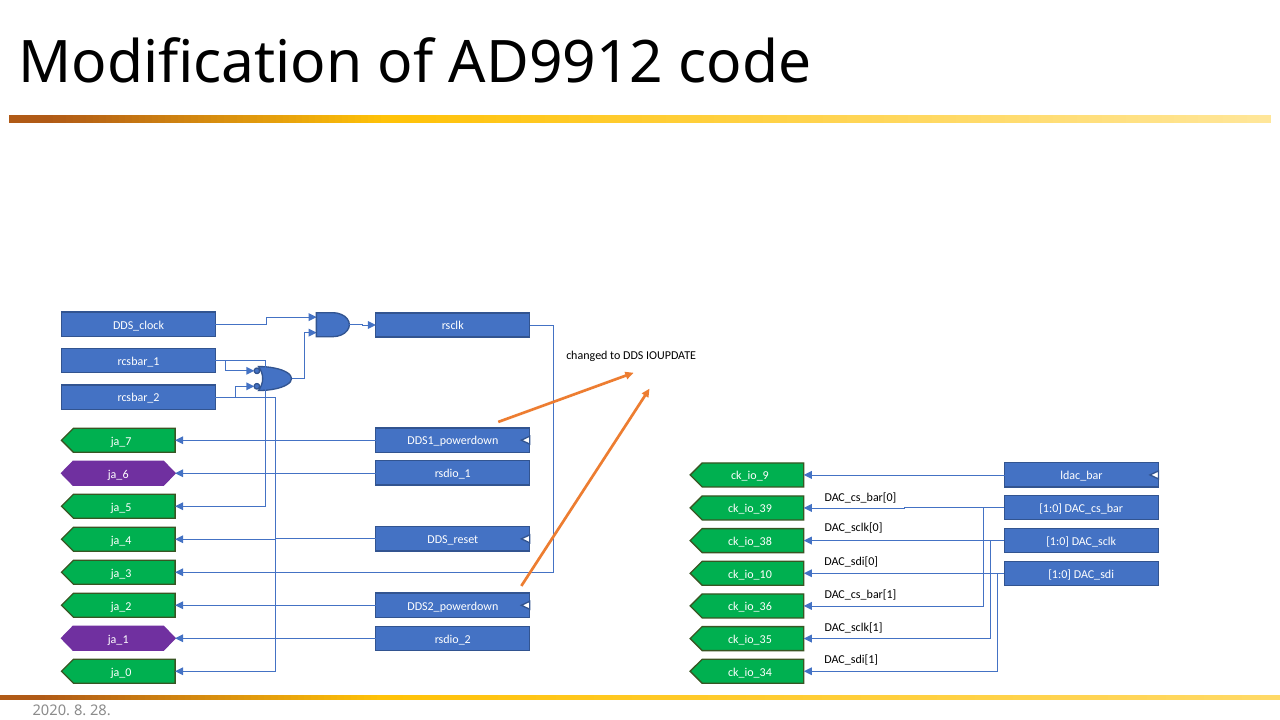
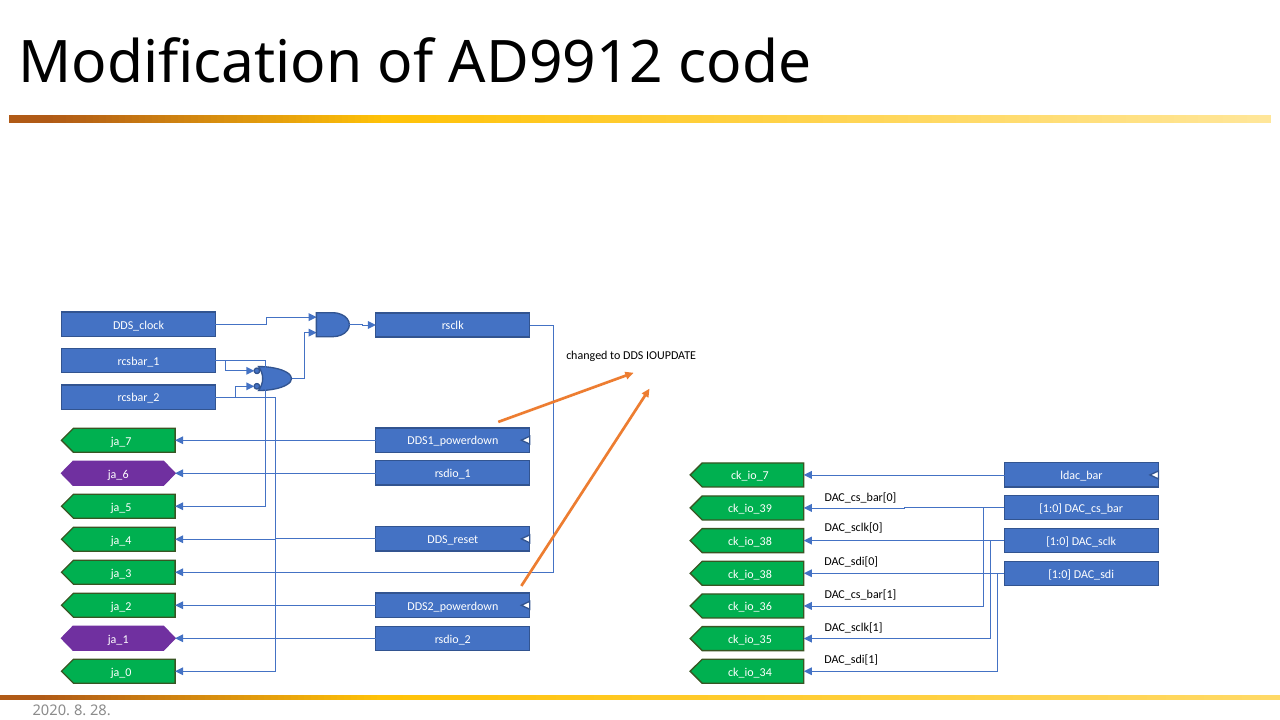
ck_io_9: ck_io_9 -> ck_io_7
ck_io_10 at (750, 574): ck_io_10 -> ck_io_38
